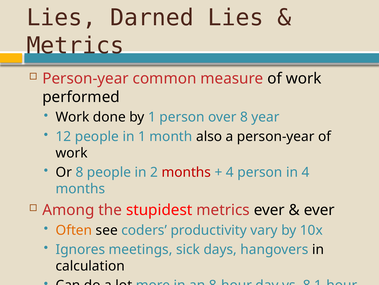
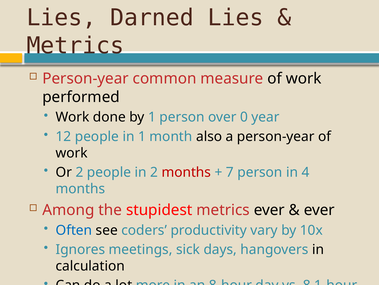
over 8: 8 -> 0
Or 8: 8 -> 2
4 at (230, 172): 4 -> 7
Often colour: orange -> blue
